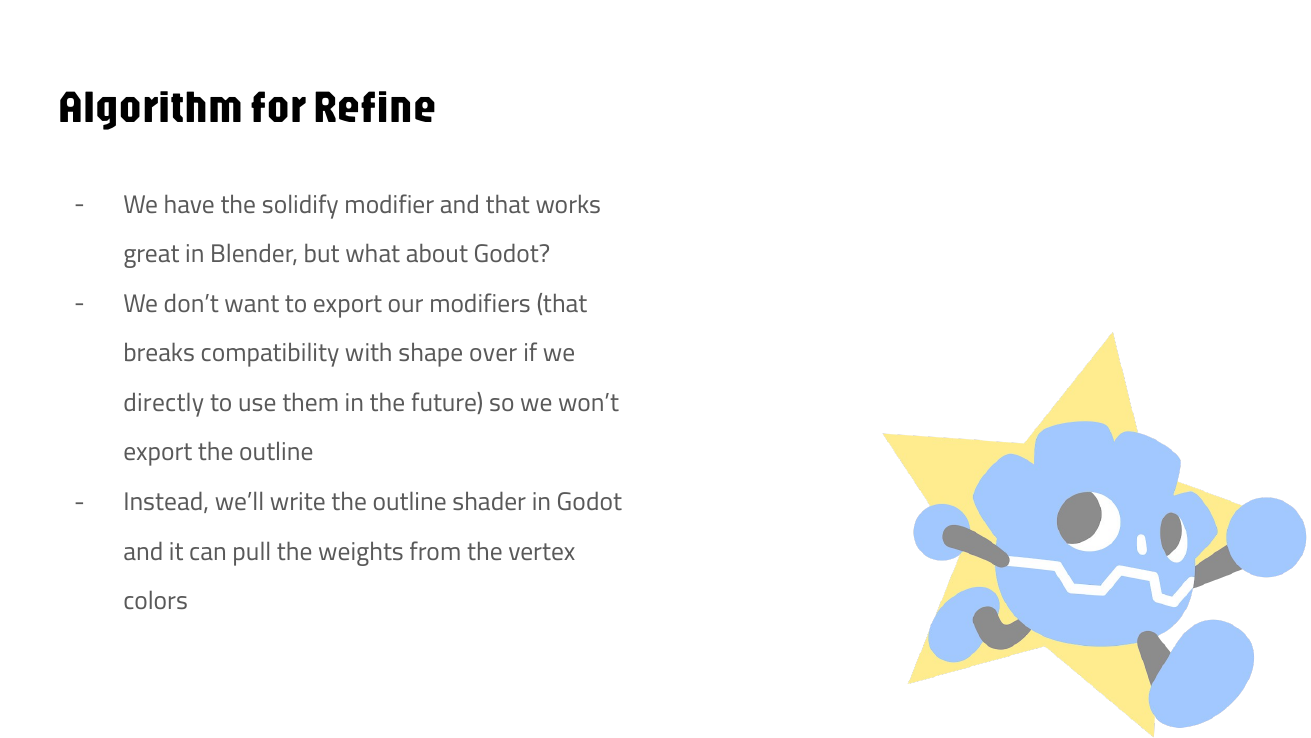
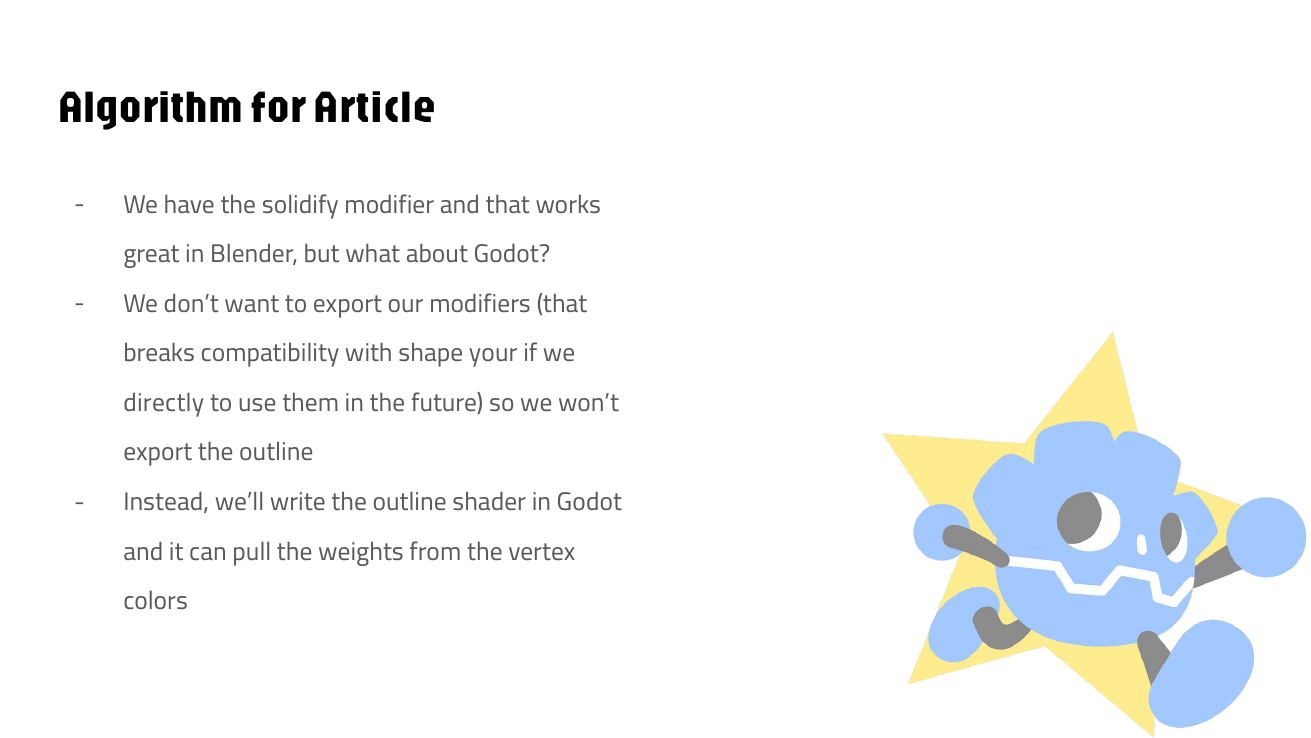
Refine: Refine -> Article
over: over -> your
